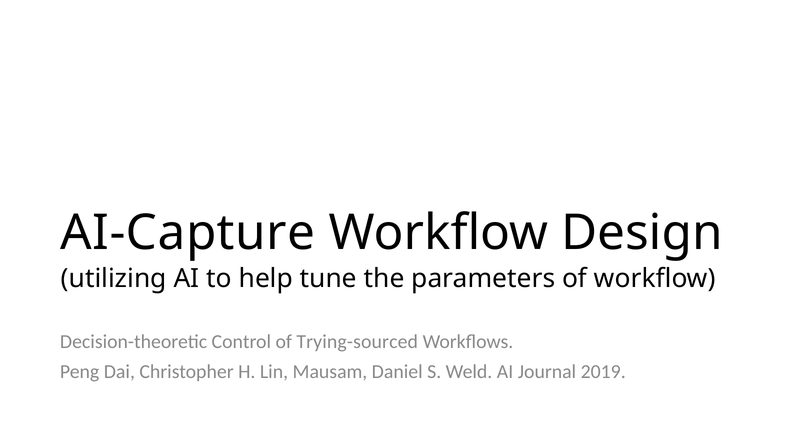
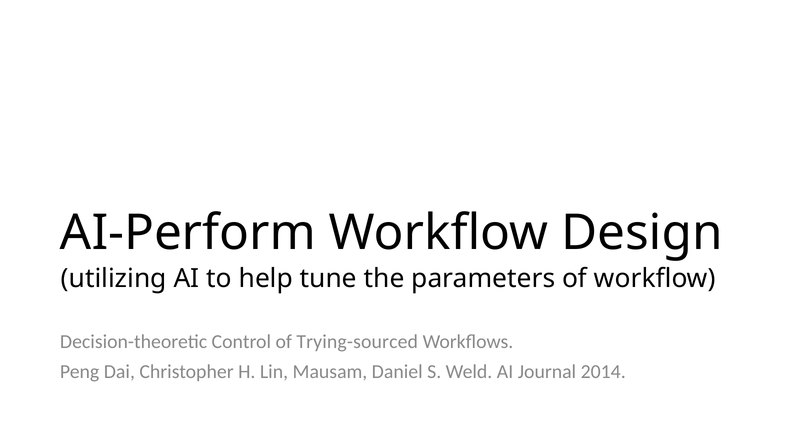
AI-Capture: AI-Capture -> AI-Perform
2019: 2019 -> 2014
